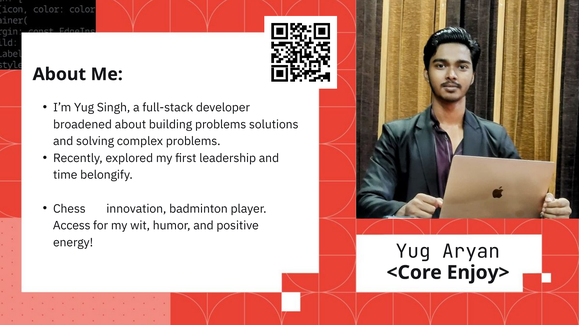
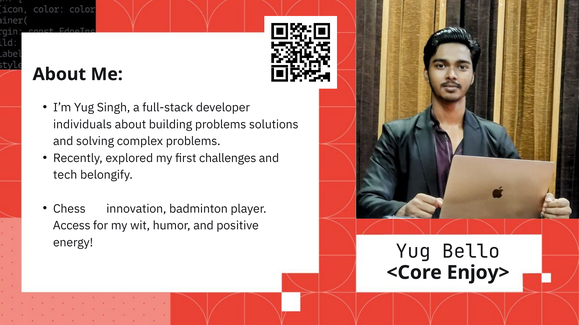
broadened: broadened -> individuals
leadership: leadership -> challenges
time: time -> tech
Aryan: Aryan -> Bello
